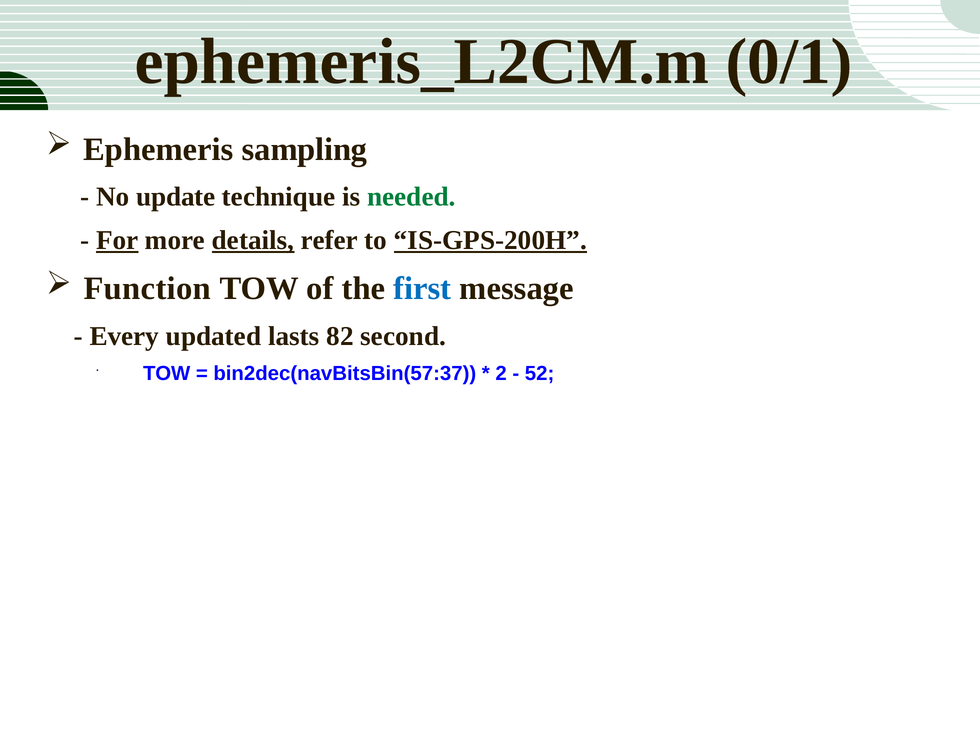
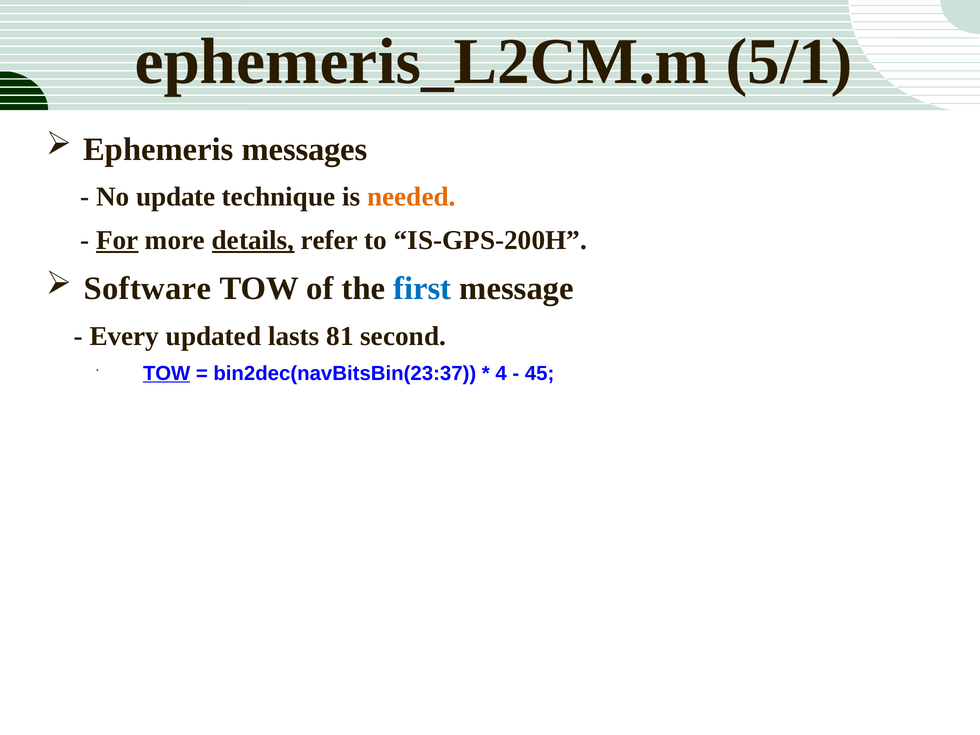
0/1: 0/1 -> 5/1
sampling: sampling -> messages
needed colour: green -> orange
IS-GPS-200H underline: present -> none
Function: Function -> Software
82: 82 -> 81
TOW at (167, 373) underline: none -> present
bin2dec(navBitsBin(57:37: bin2dec(navBitsBin(57:37 -> bin2dec(navBitsBin(23:37
2: 2 -> 4
52: 52 -> 45
